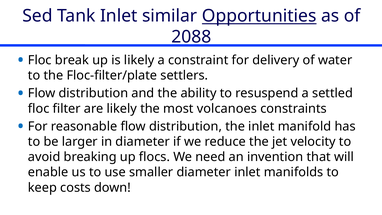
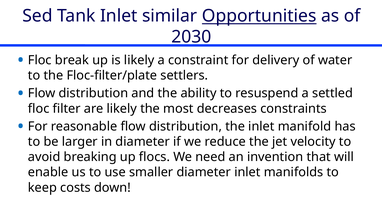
2088: 2088 -> 2030
volcanoes: volcanoes -> decreases
